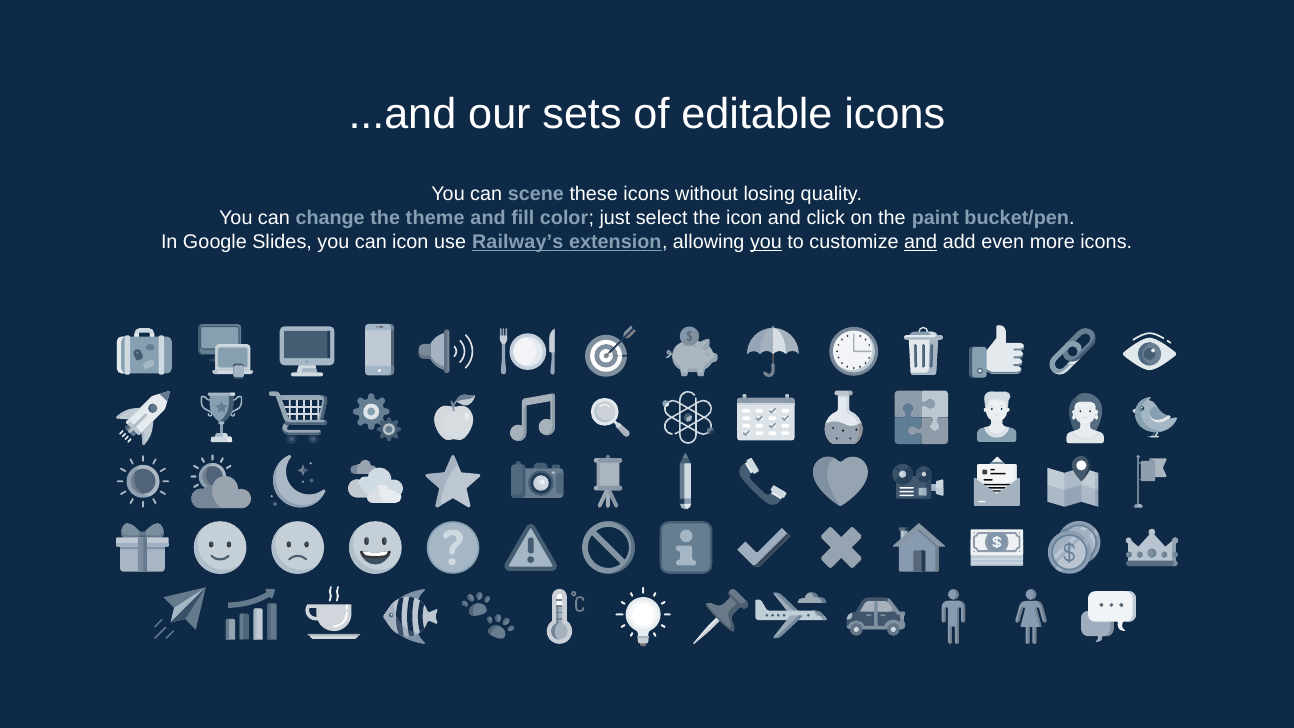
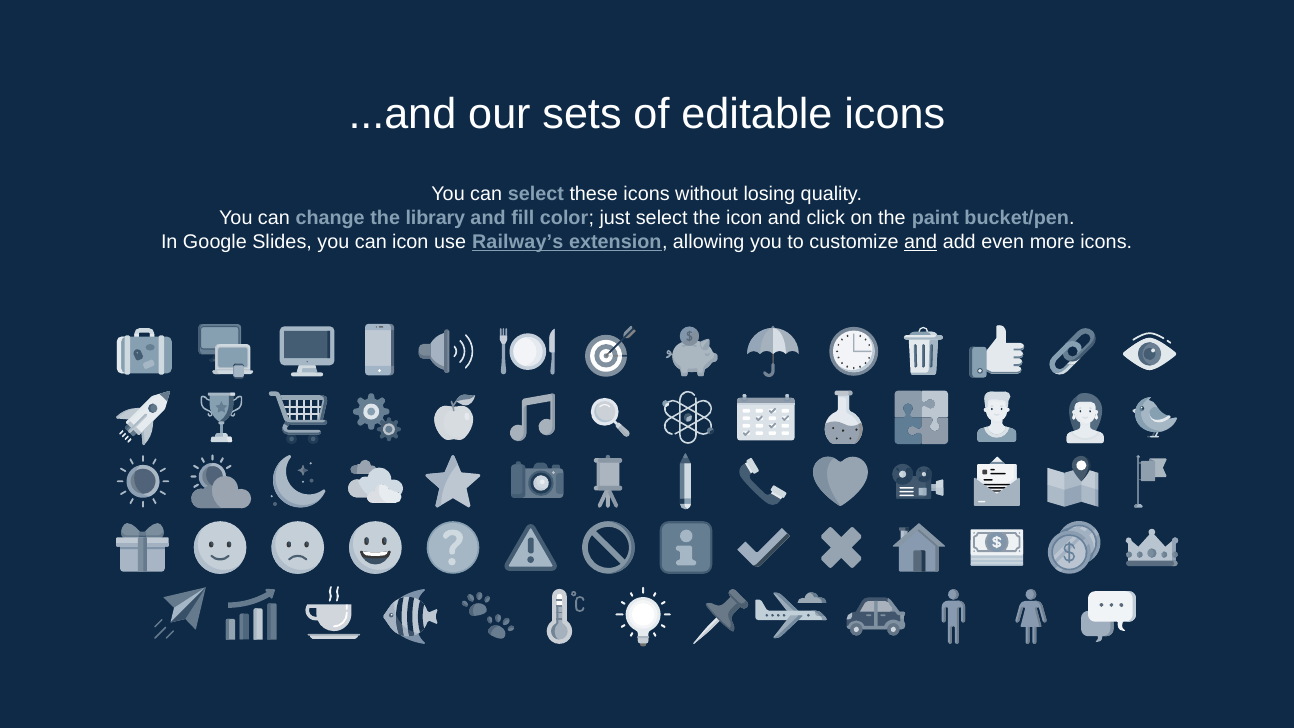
can scene: scene -> select
theme: theme -> library
you at (766, 242) underline: present -> none
